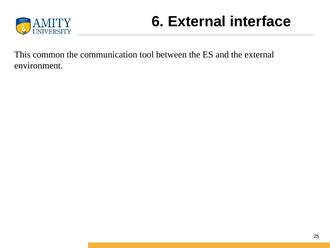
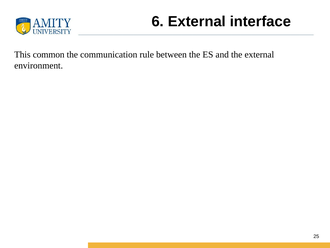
tool: tool -> rule
